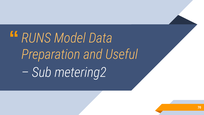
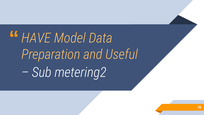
RUNS: RUNS -> HAVE
